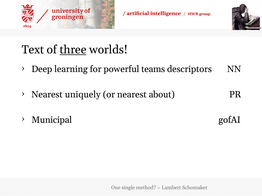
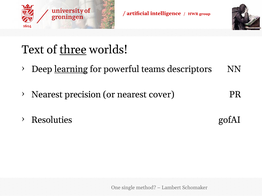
learning underline: none -> present
uniquely: uniquely -> precision
about: about -> cover
Municipal: Municipal -> Resoluties
